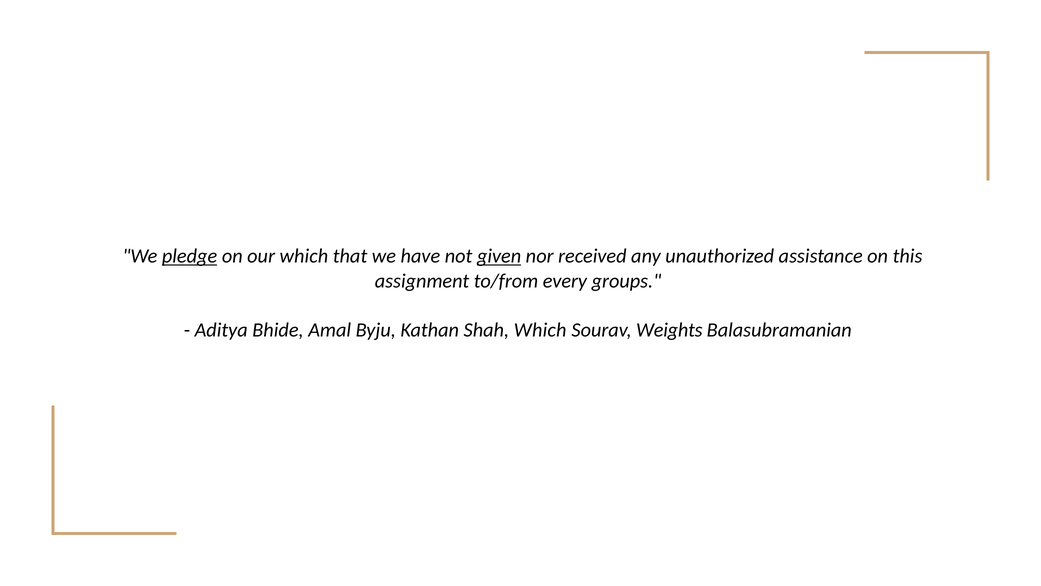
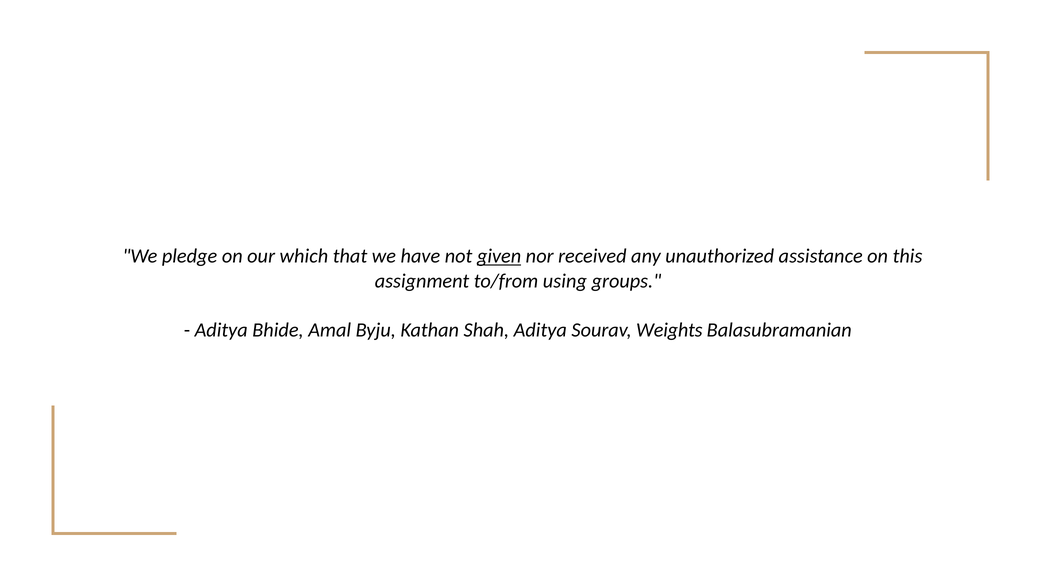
pledge underline: present -> none
every: every -> using
Shah Which: Which -> Aditya
